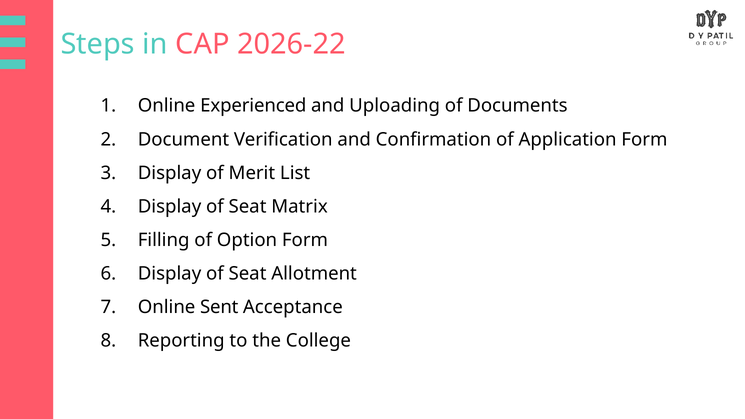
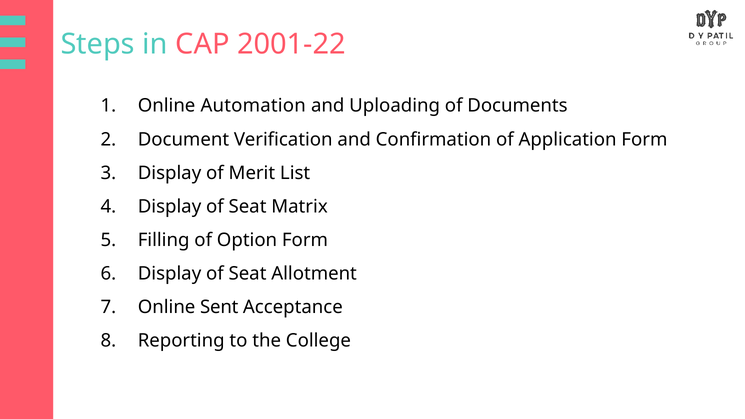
2026-22: 2026-22 -> 2001-22
Experienced: Experienced -> Automation
